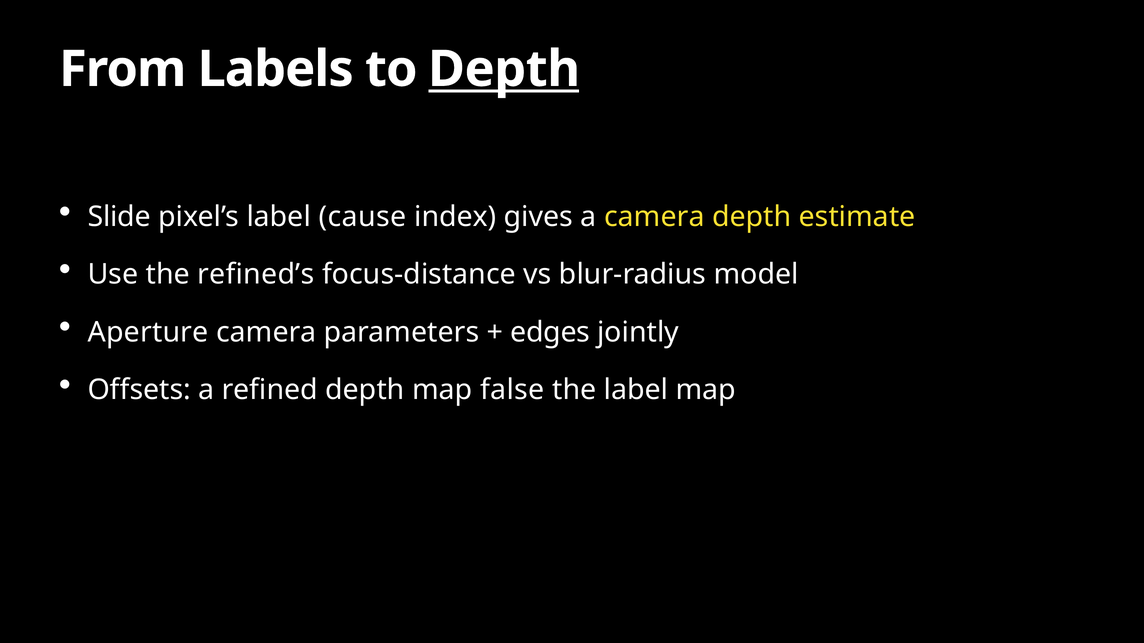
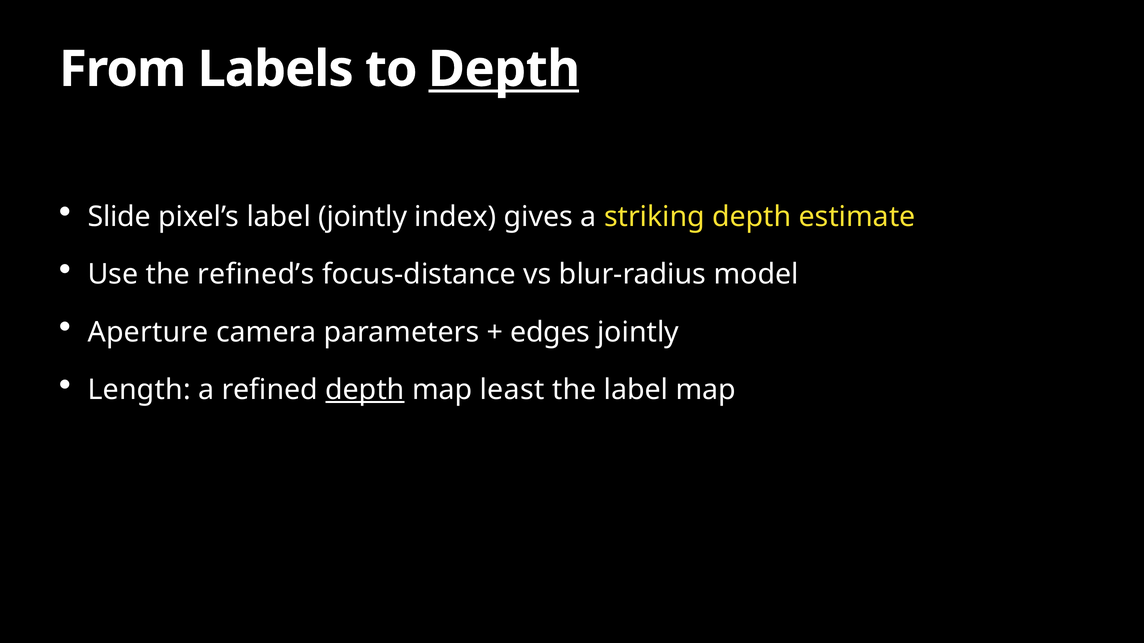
label cause: cause -> jointly
a camera: camera -> striking
Offsets: Offsets -> Length
depth at (365, 390) underline: none -> present
false: false -> least
